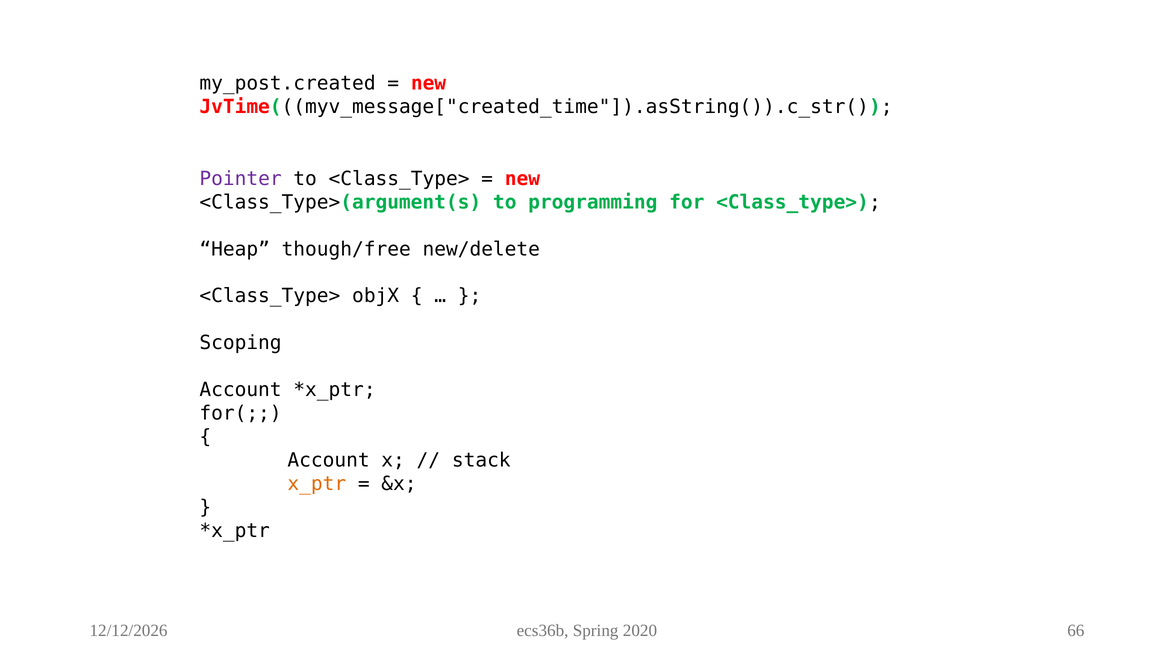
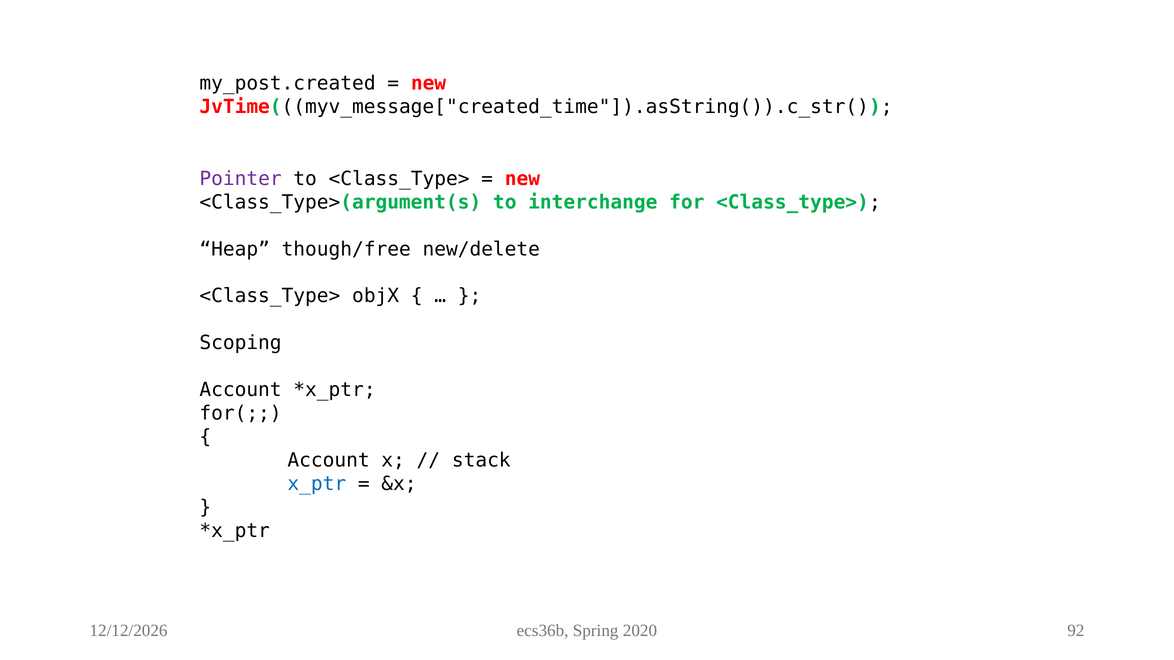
programming: programming -> interchange
x_ptr colour: orange -> blue
66: 66 -> 92
